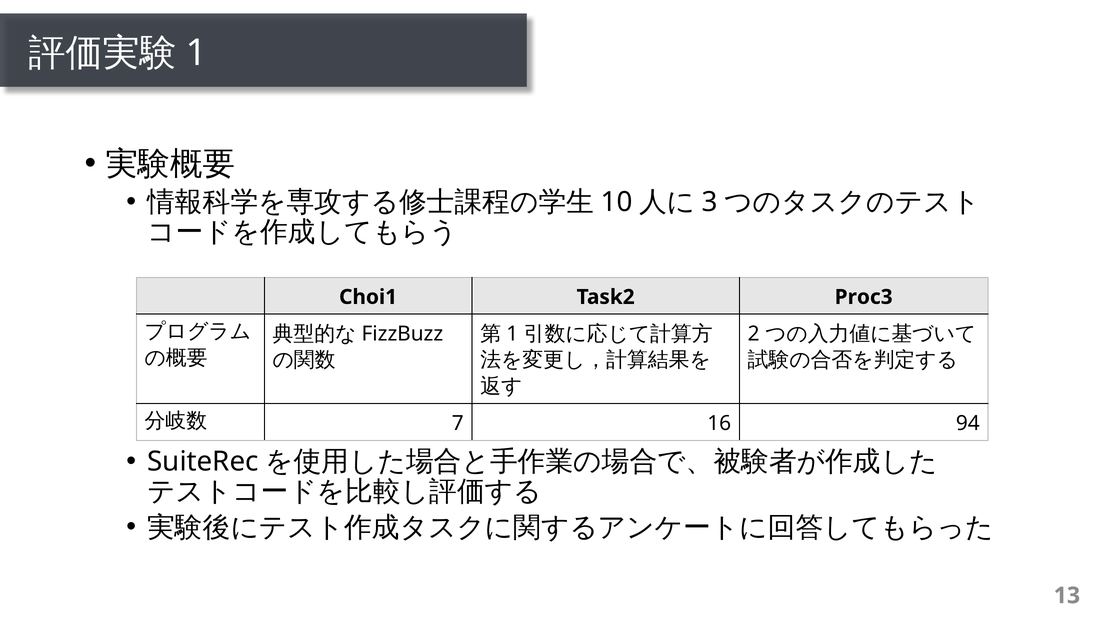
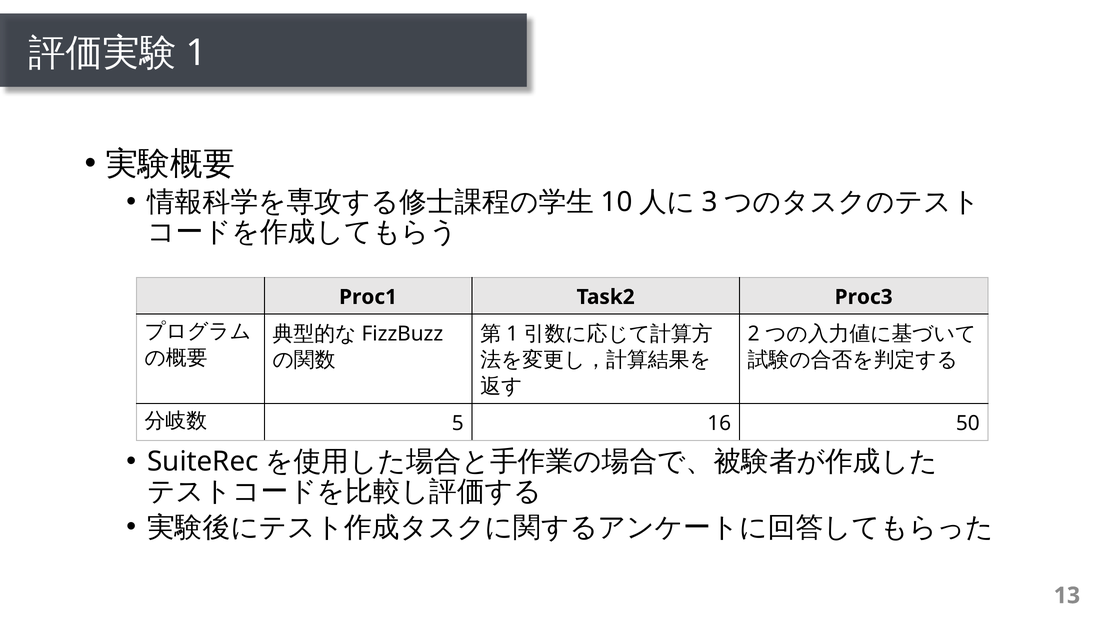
Choi1: Choi1 -> Proc1
7: 7 -> 5
94: 94 -> 50
